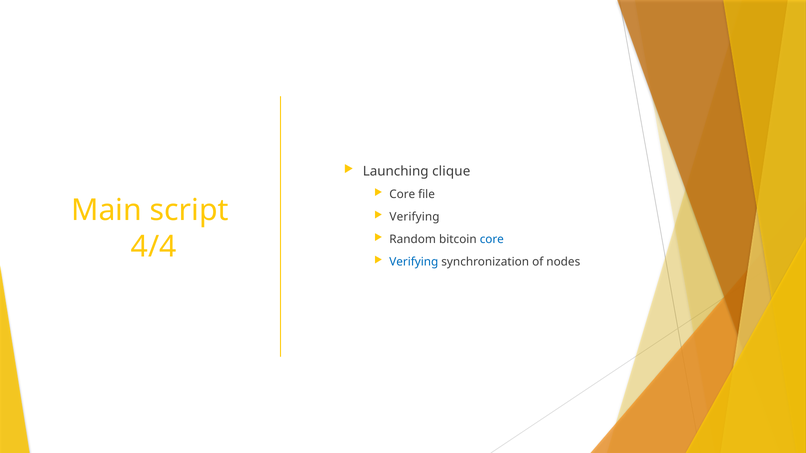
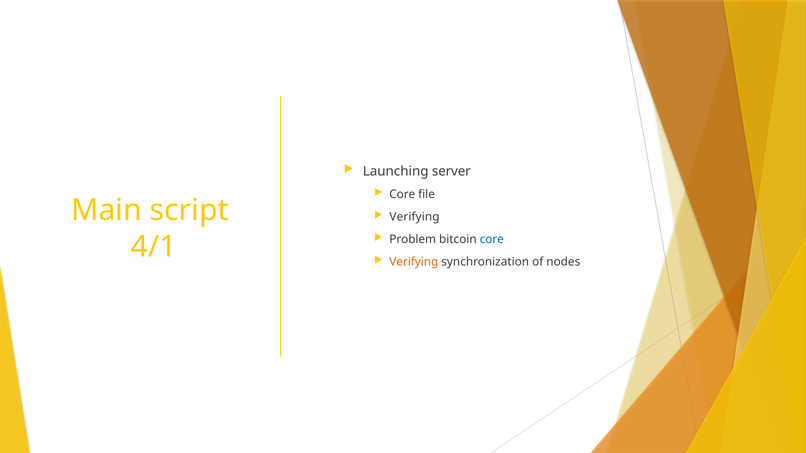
clique: clique -> server
Random: Random -> Problem
4/4: 4/4 -> 4/1
Verifying at (414, 262) colour: blue -> orange
